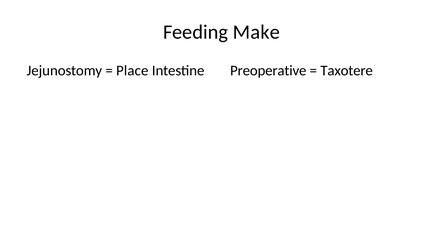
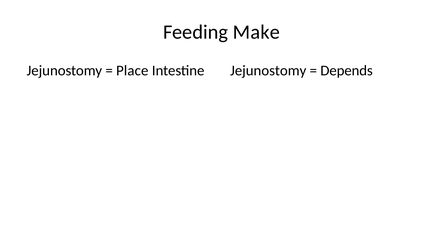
Intestine Preoperative: Preoperative -> Jejunostomy
Taxotere: Taxotere -> Depends
